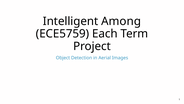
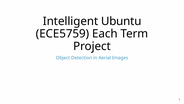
Among: Among -> Ubuntu
